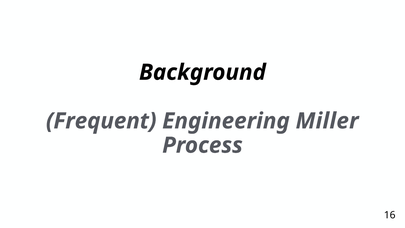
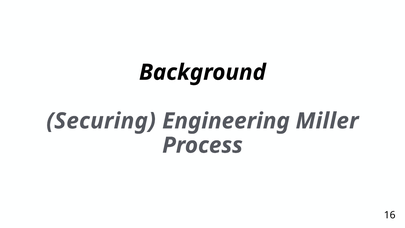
Frequent: Frequent -> Securing
